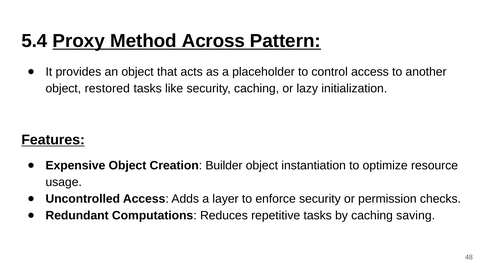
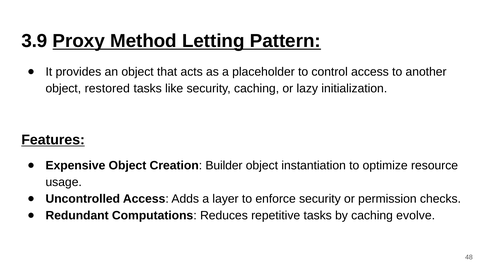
5.4: 5.4 -> 3.9
Across: Across -> Letting
saving: saving -> evolve
